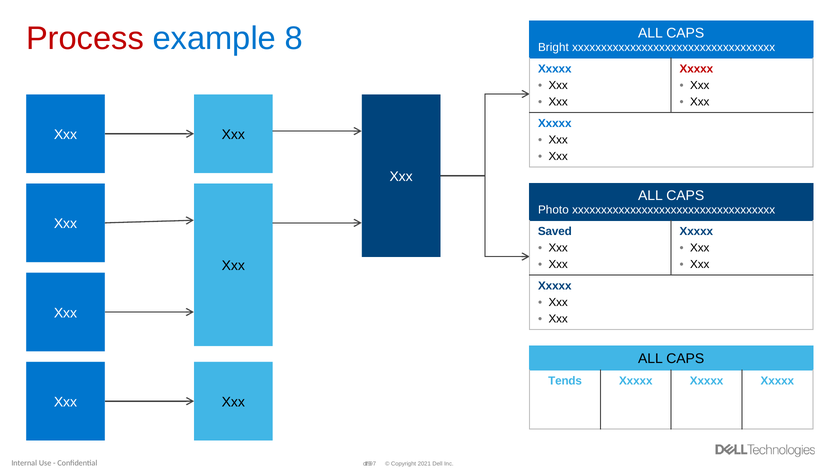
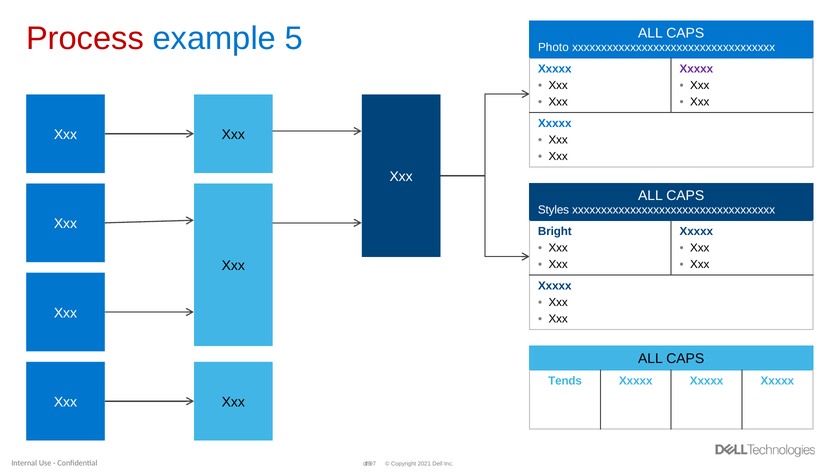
8: 8 -> 5
Bright: Bright -> Photo
Xxxxx at (696, 69) colour: red -> purple
Photo: Photo -> Styles
Saved: Saved -> Bright
